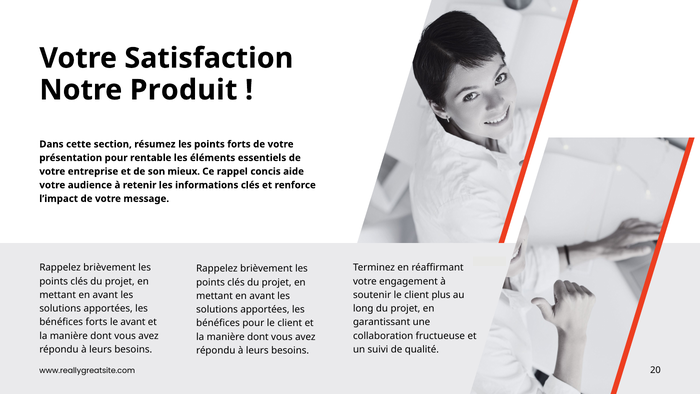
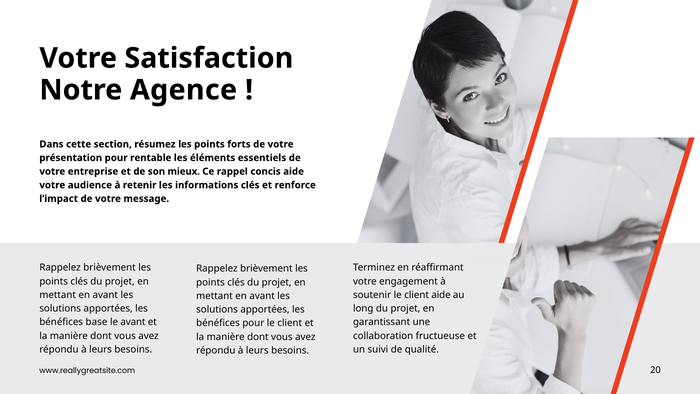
Produit: Produit -> Agence
client plus: plus -> aide
bénéfices forts: forts -> base
